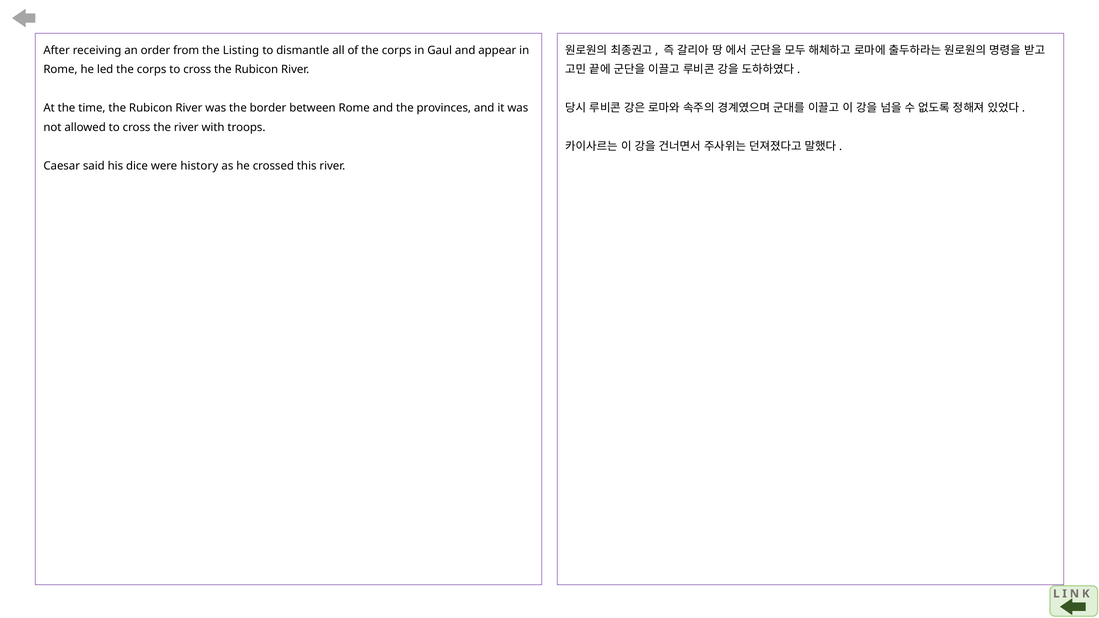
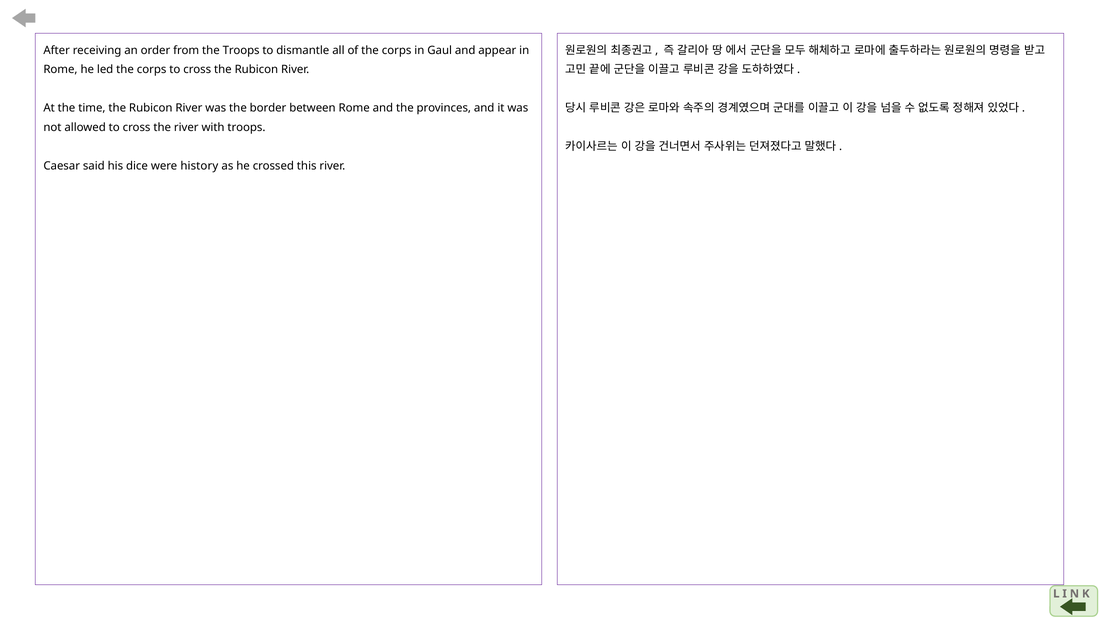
the Listing: Listing -> Troops
